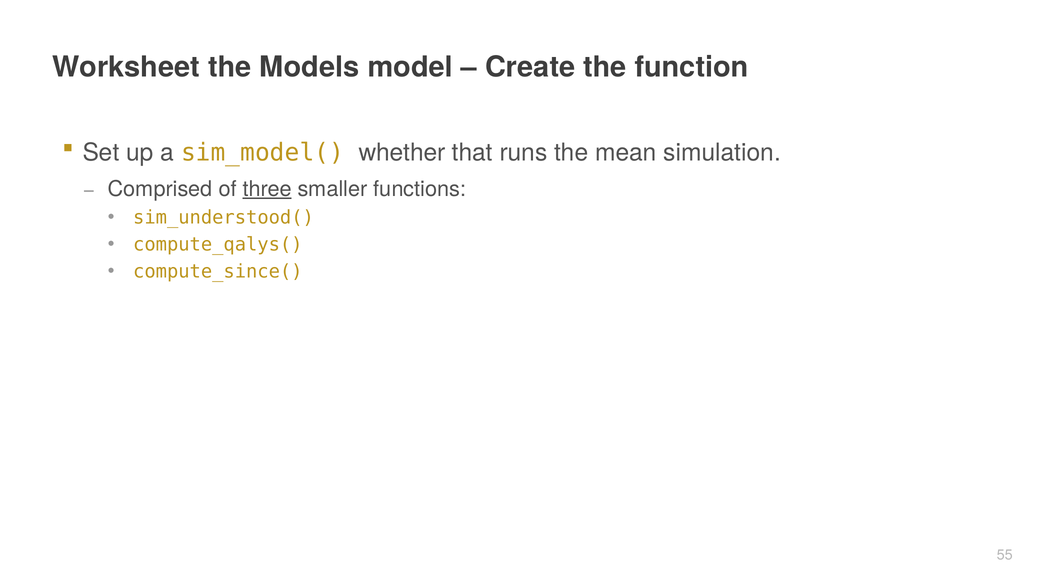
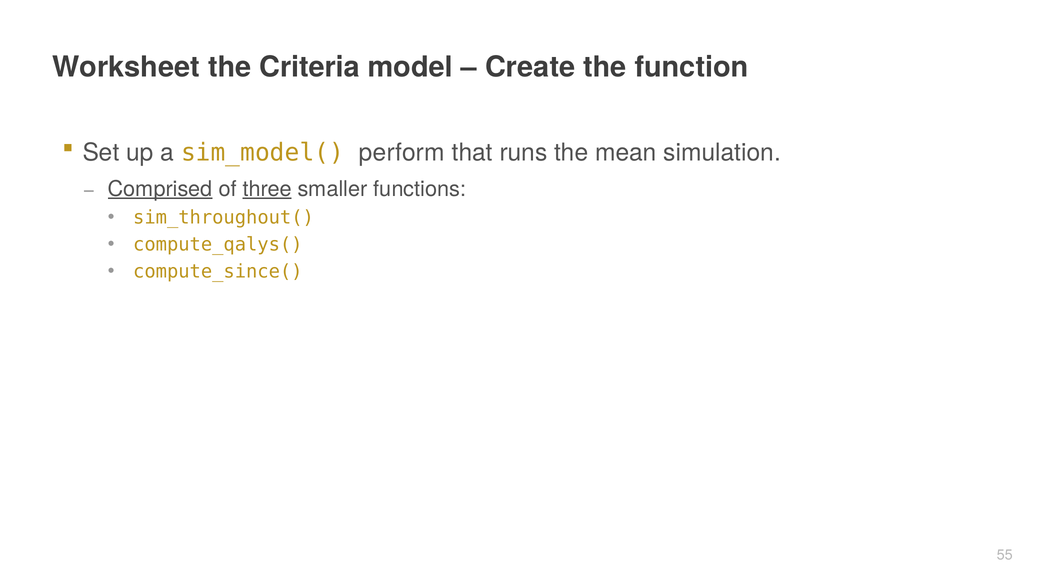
Models: Models -> Criteria
whether: whether -> perform
Comprised underline: none -> present
sim_understood(: sim_understood( -> sim_throughout(
